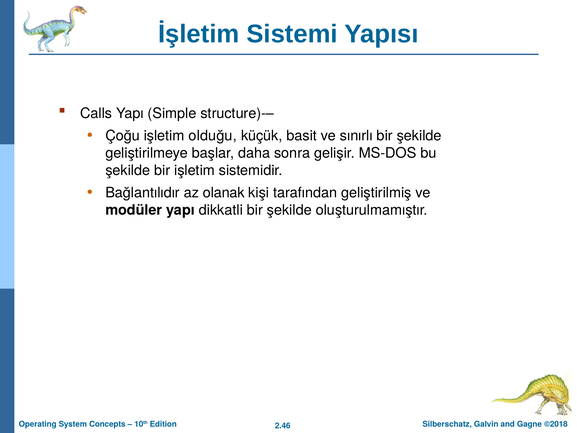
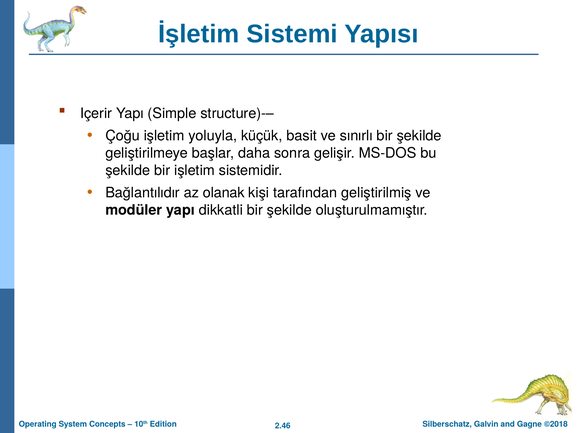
Calls: Calls -> Içerir
olduğu: olduğu -> yoluyla
